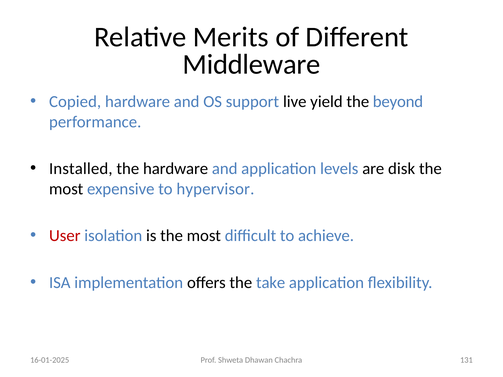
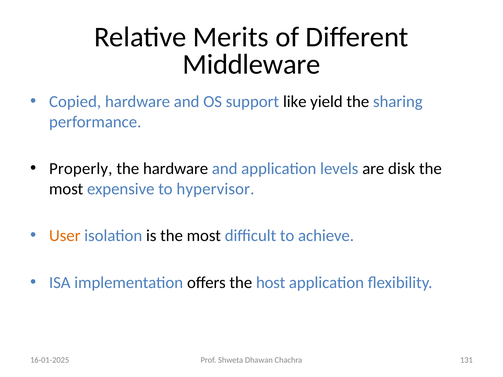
live: live -> like
beyond: beyond -> sharing
Installed: Installed -> Properly
User colour: red -> orange
take: take -> host
